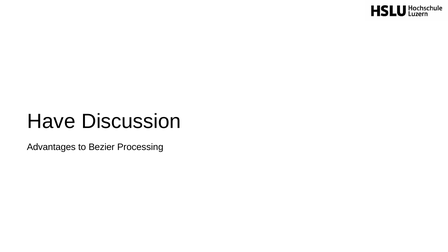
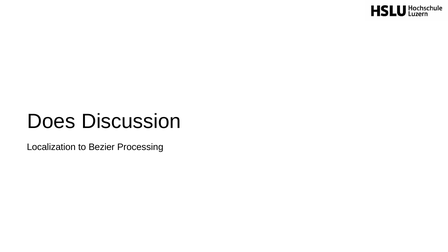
Have: Have -> Does
Advantages: Advantages -> Localization
